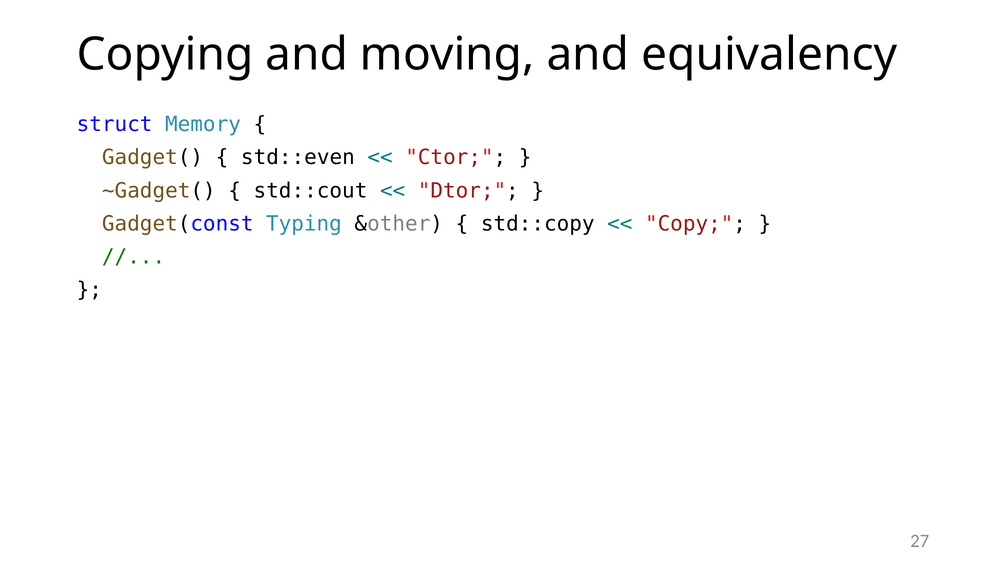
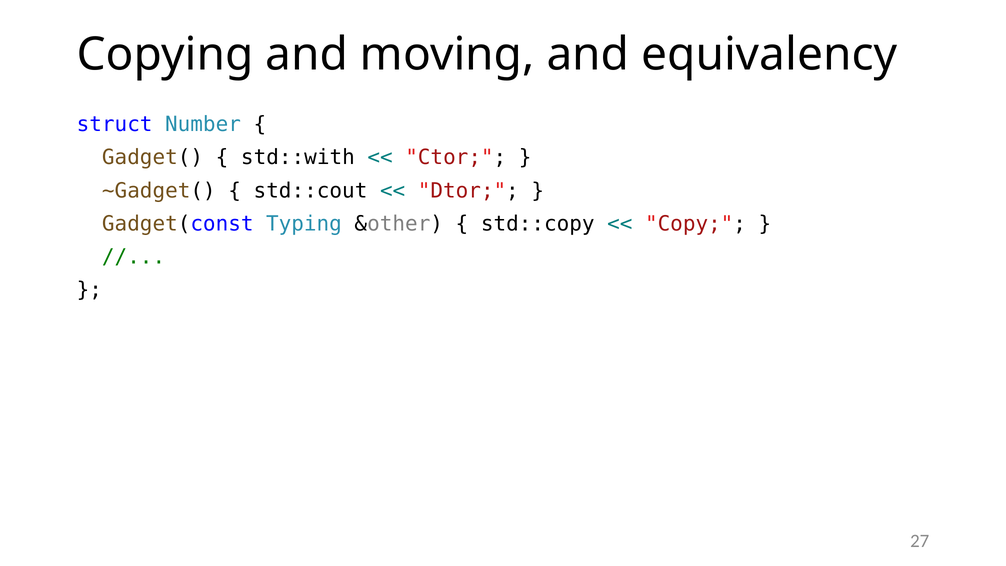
Memory: Memory -> Number
std::even: std::even -> std::with
